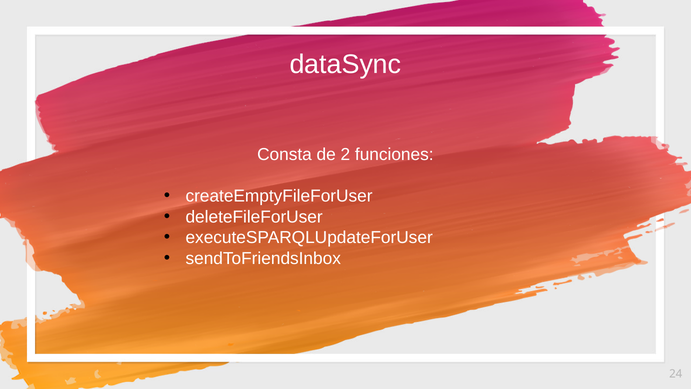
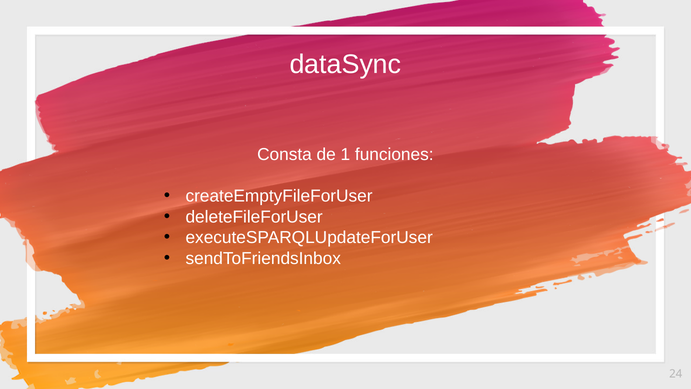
2: 2 -> 1
